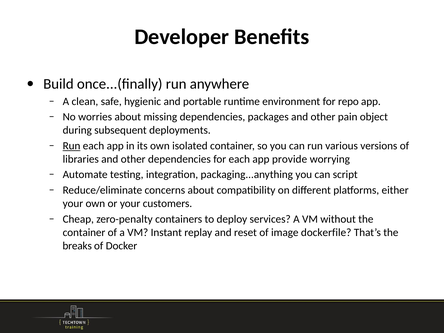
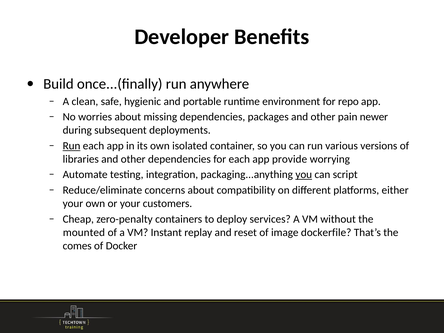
object: object -> newer
you at (304, 175) underline: none -> present
container at (84, 232): container -> mounted
breaks: breaks -> comes
